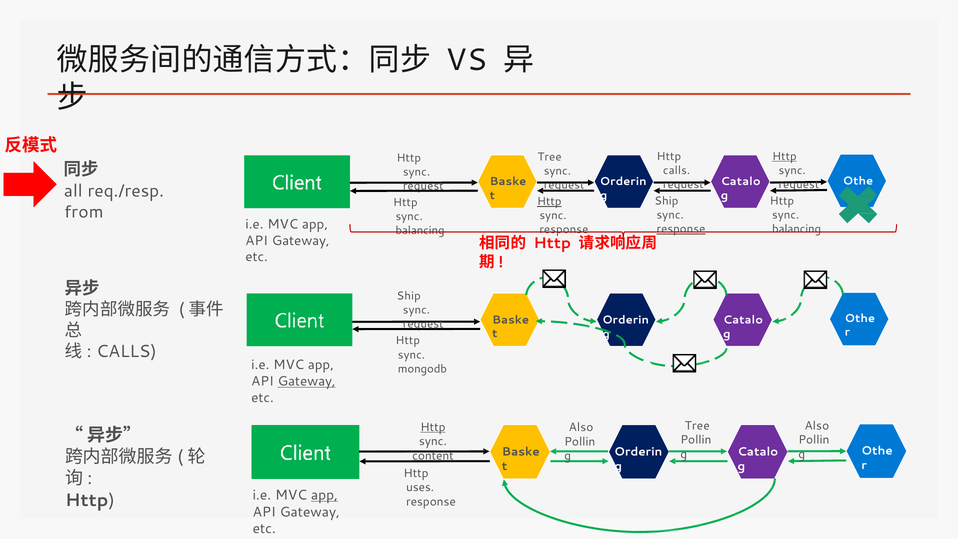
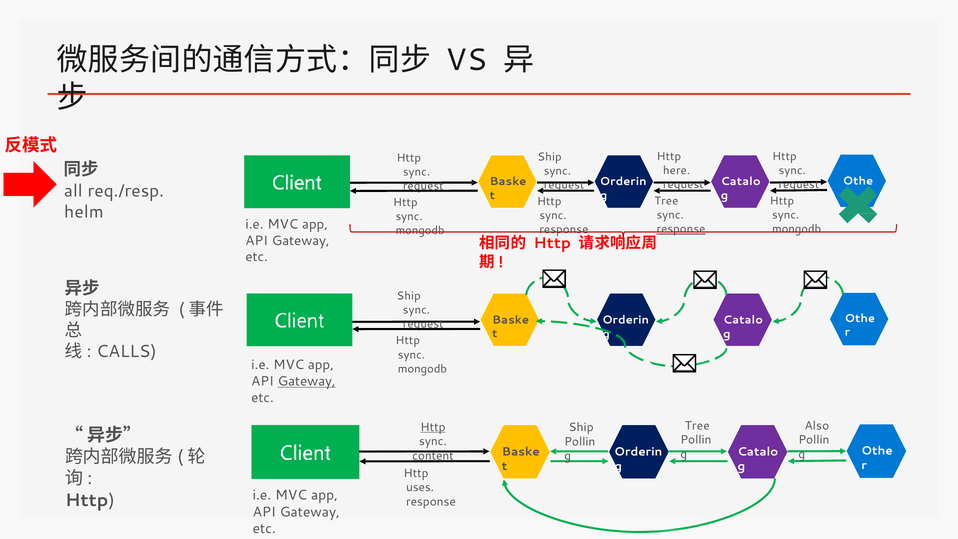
Http at (784, 156) underline: present -> none
Tree at (550, 157): Tree -> Ship
calls at (677, 170): calls -> here
Ship at (666, 201): Ship -> Tree
Http at (549, 202) underline: present -> none
from: from -> helm
balancing at (797, 229): balancing -> mongodb
balancing at (420, 230): balancing -> mongodb
Also at (581, 427): Also -> Ship
app at (324, 495) underline: present -> none
